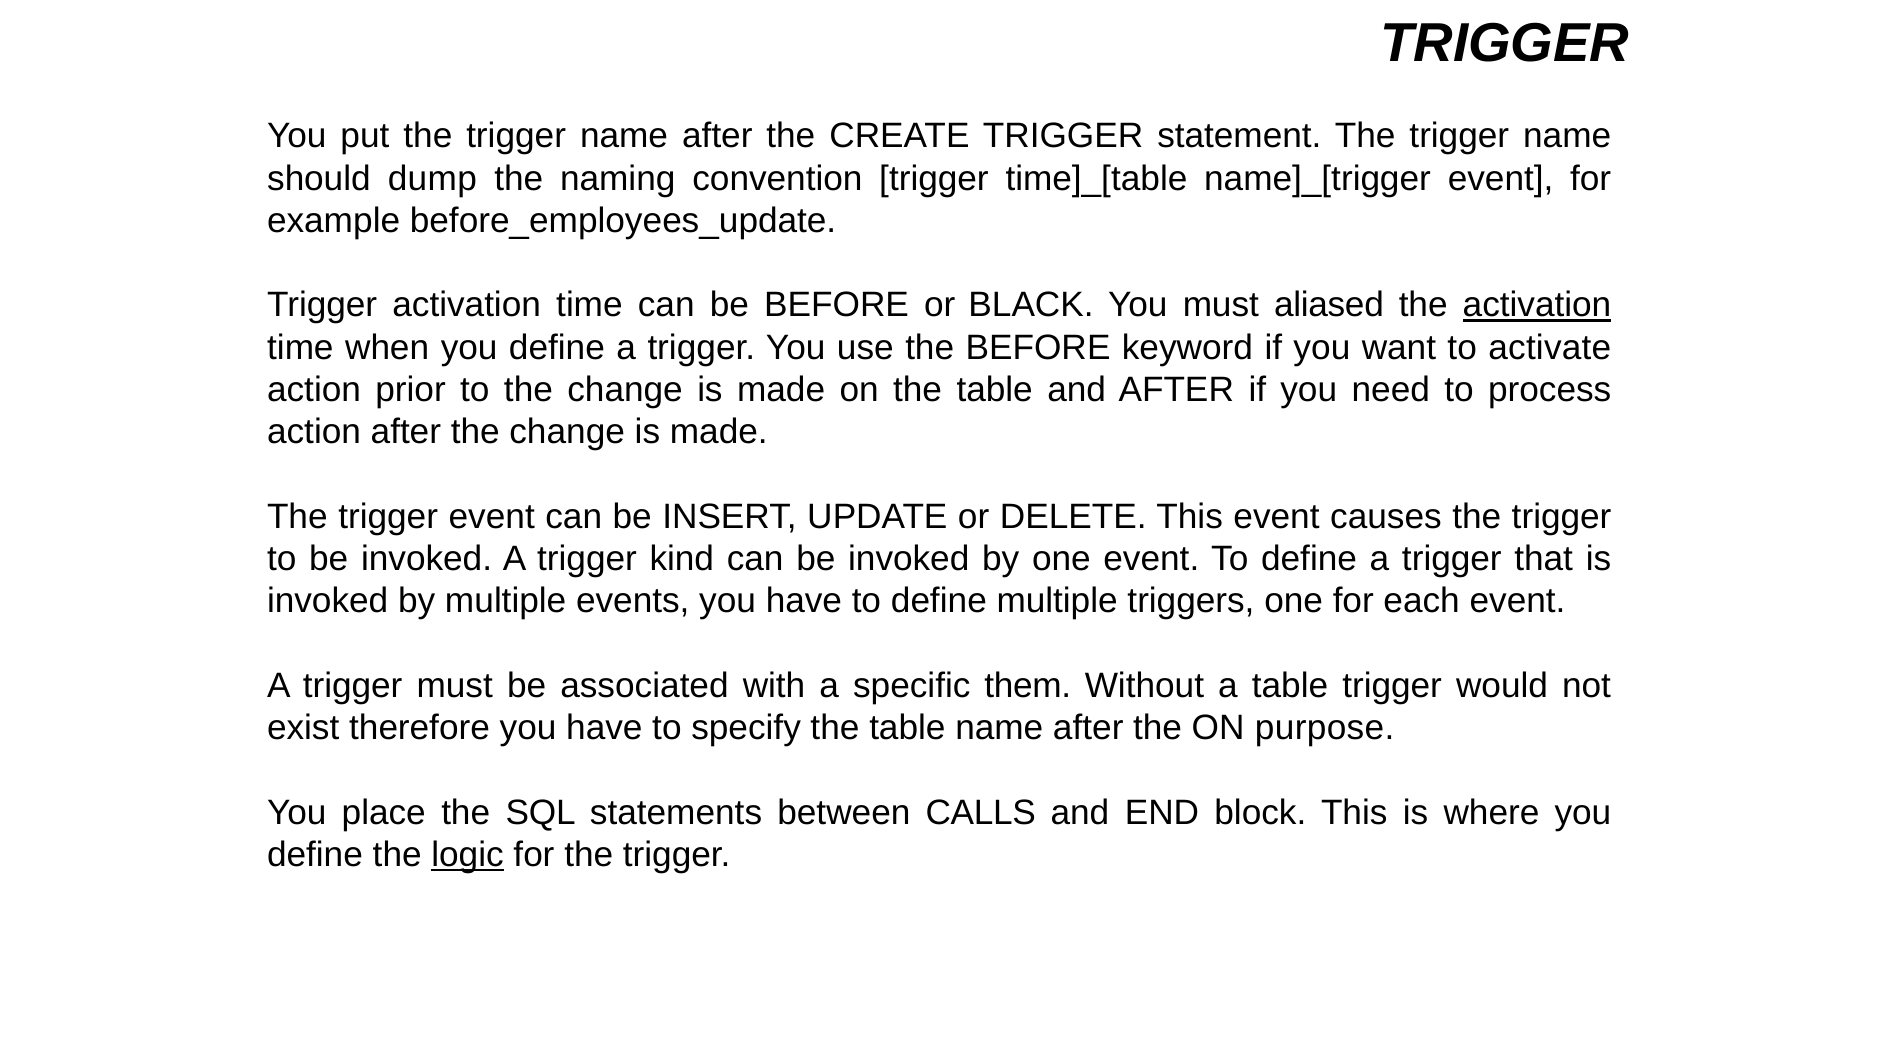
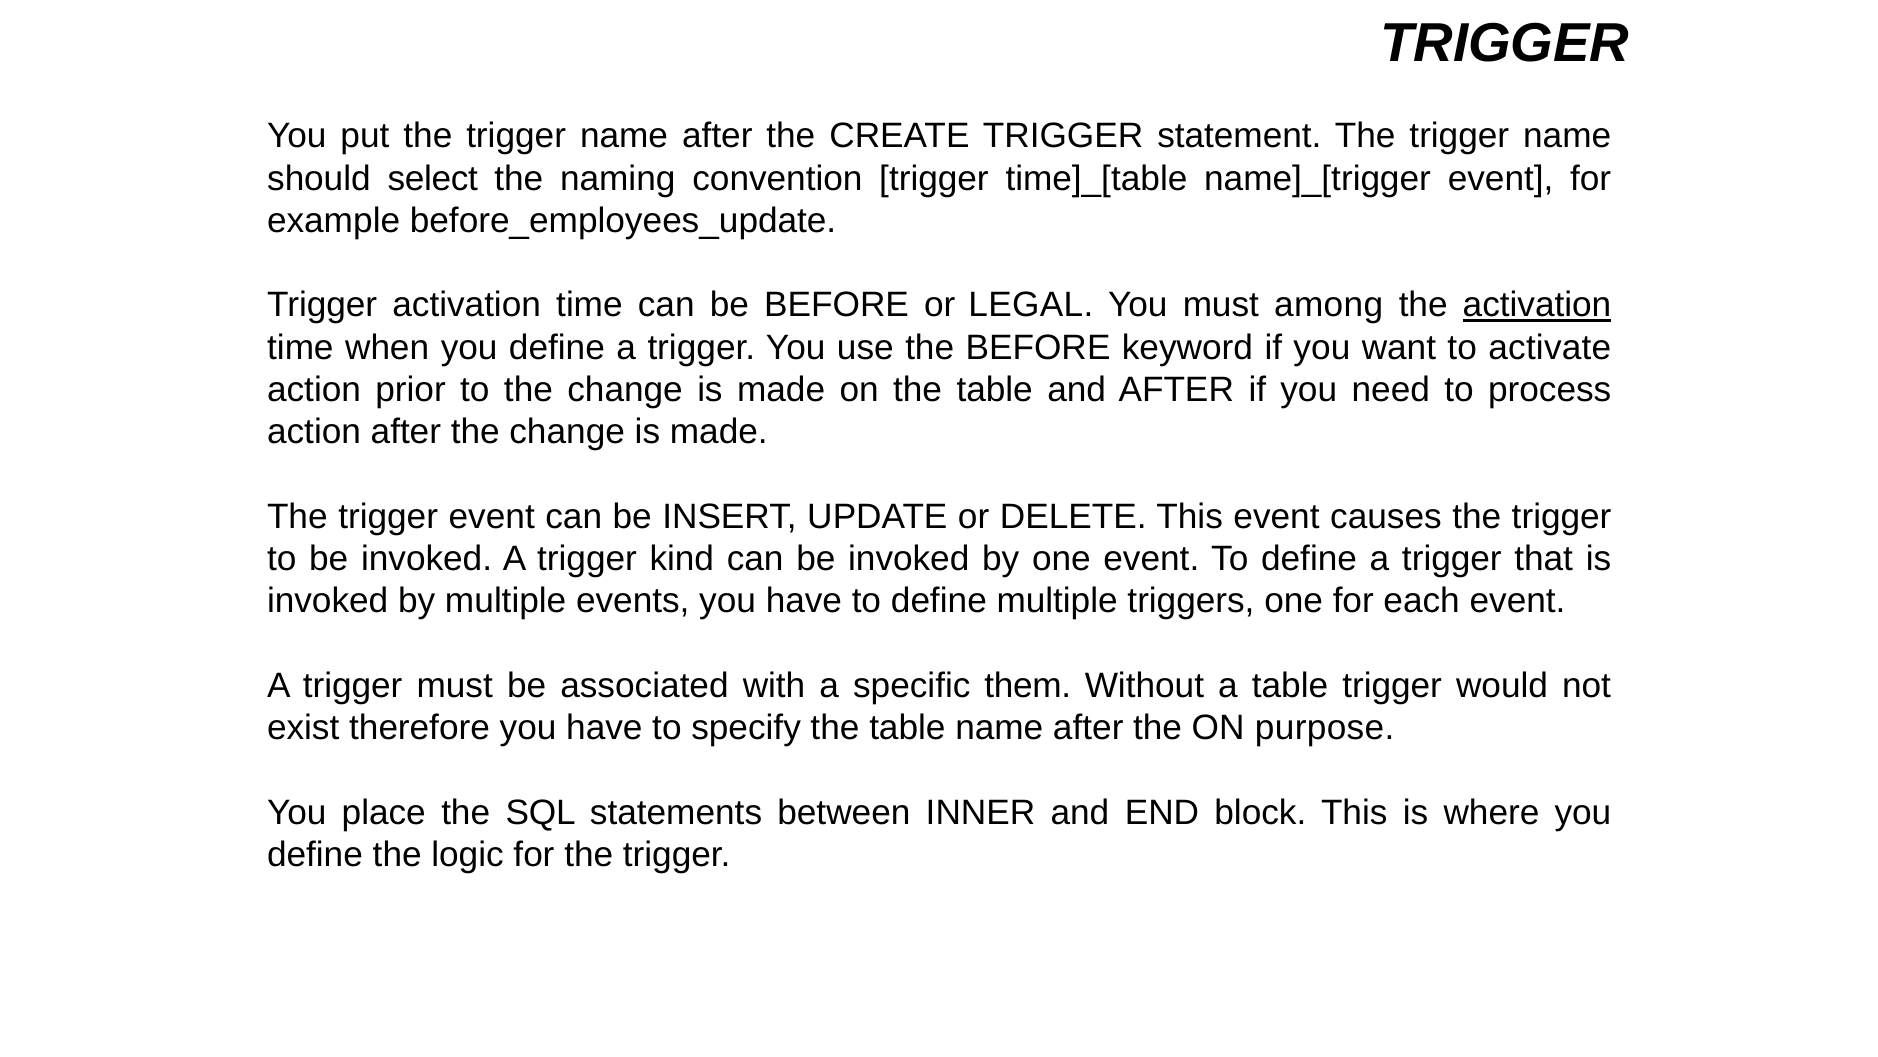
dump: dump -> select
BLACK: BLACK -> LEGAL
aliased: aliased -> among
CALLS: CALLS -> INNER
logic underline: present -> none
